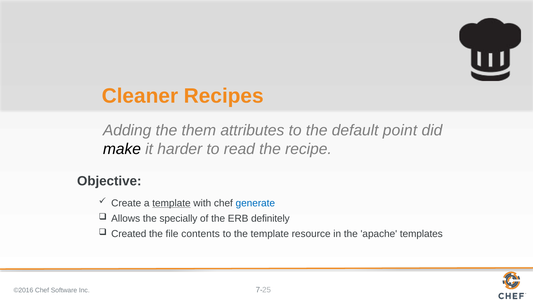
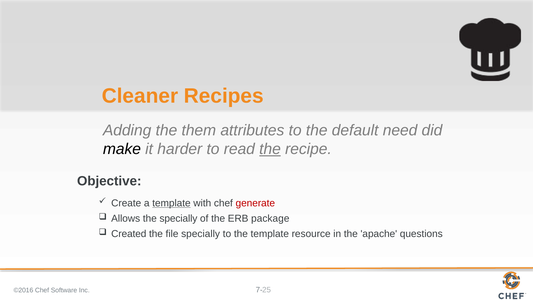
point: point -> need
the at (270, 149) underline: none -> present
generate colour: blue -> red
definitely: definitely -> package
file contents: contents -> specially
templates: templates -> questions
